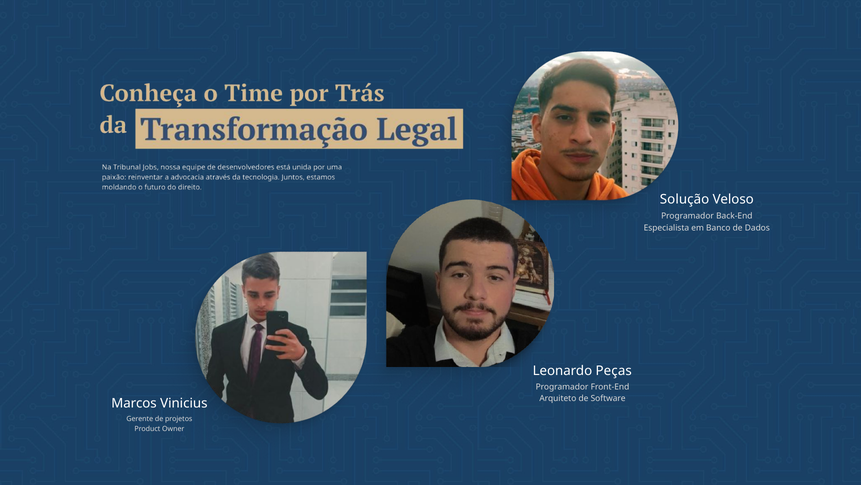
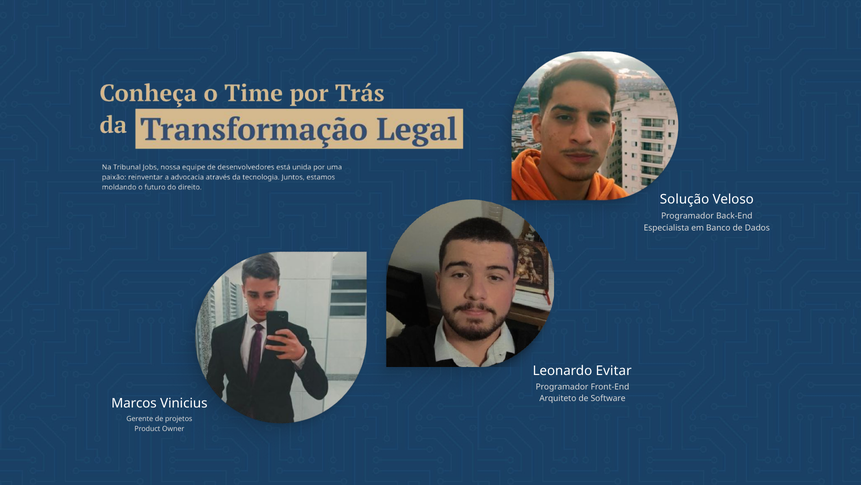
Peças: Peças -> Evitar
